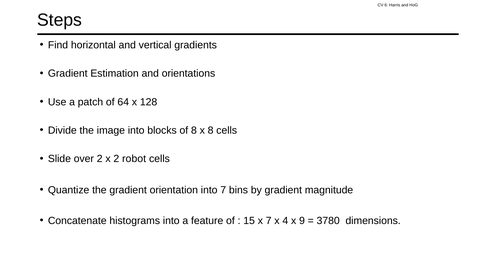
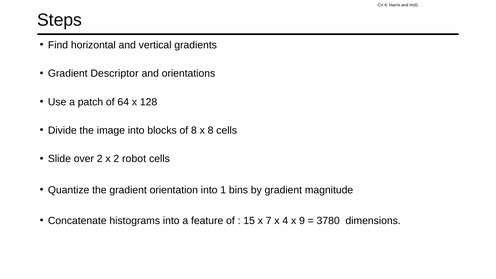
Estimation: Estimation -> Descriptor
into 7: 7 -> 1
